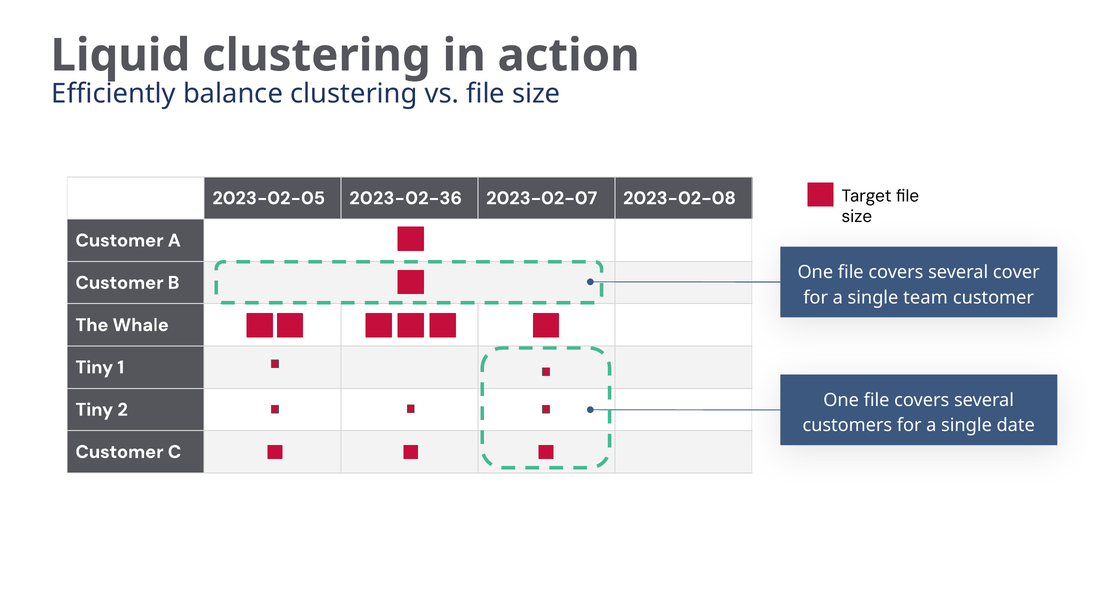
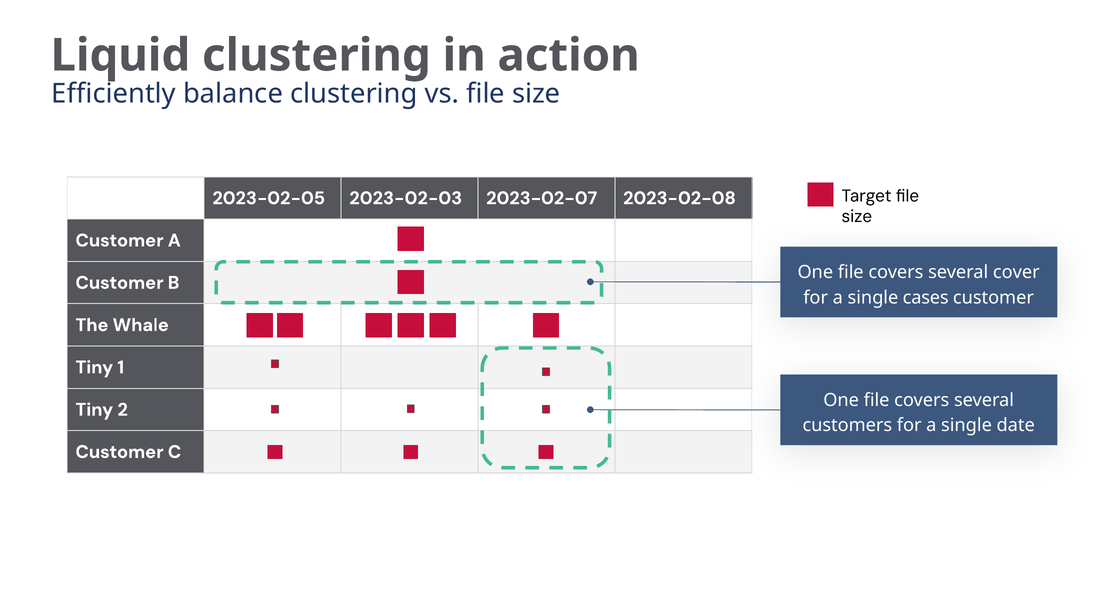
2023-02-36: 2023-02-36 -> 2023-02-03
team: team -> cases
